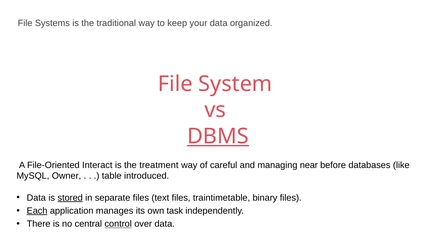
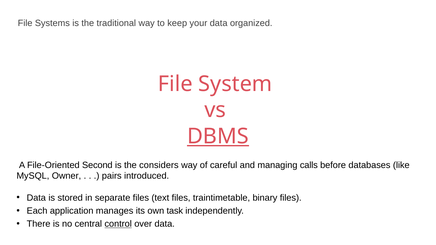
Interact: Interact -> Second
treatment: treatment -> considers
near: near -> calls
table: table -> pairs
stored underline: present -> none
Each underline: present -> none
